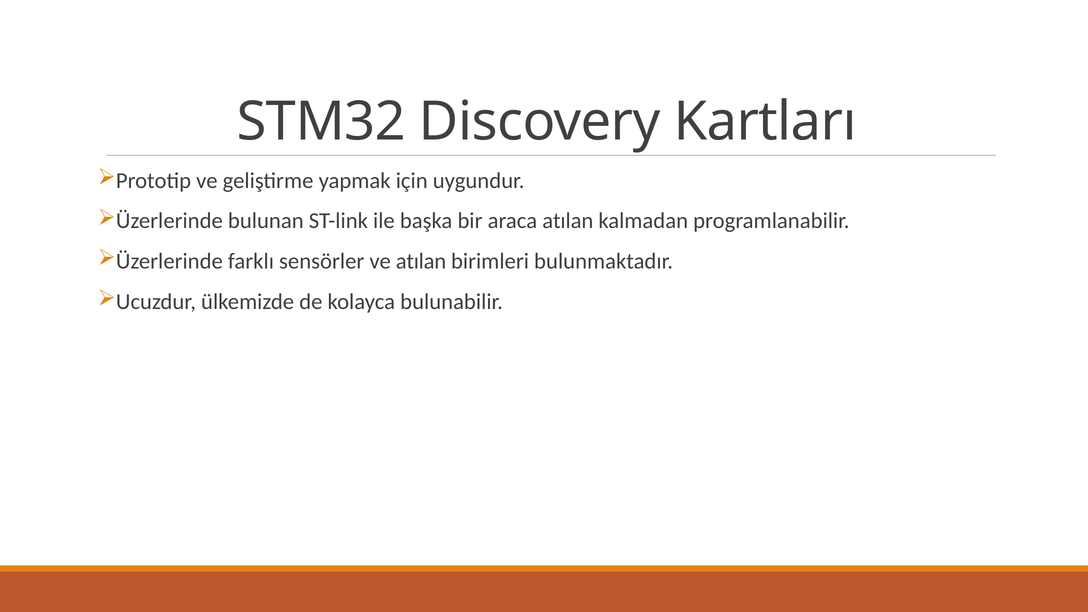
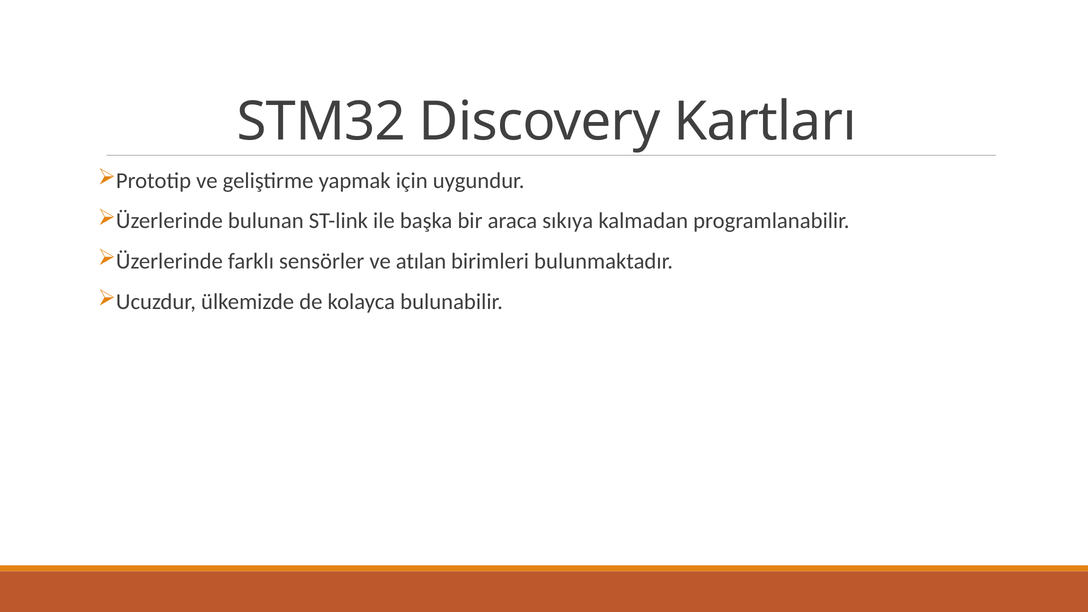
araca atılan: atılan -> sıkıya
